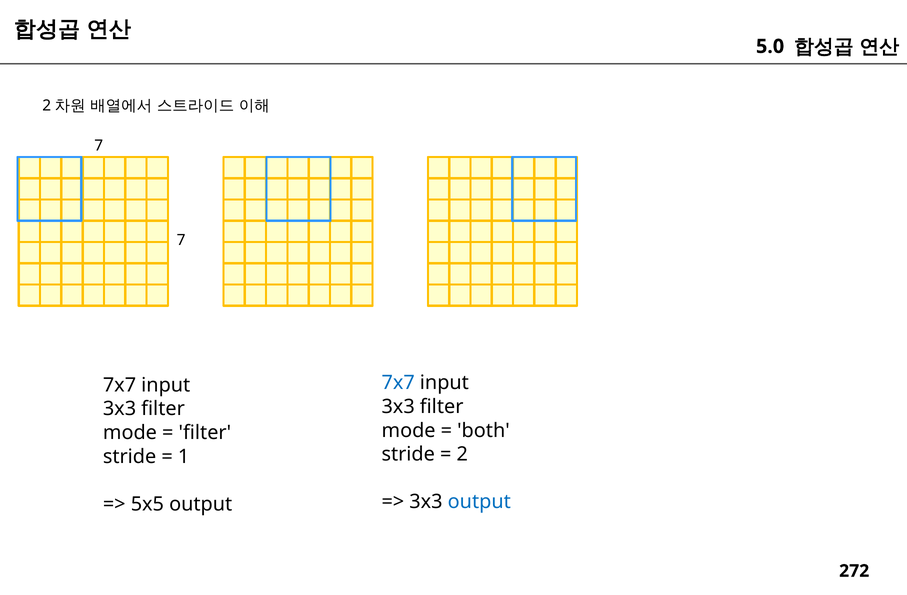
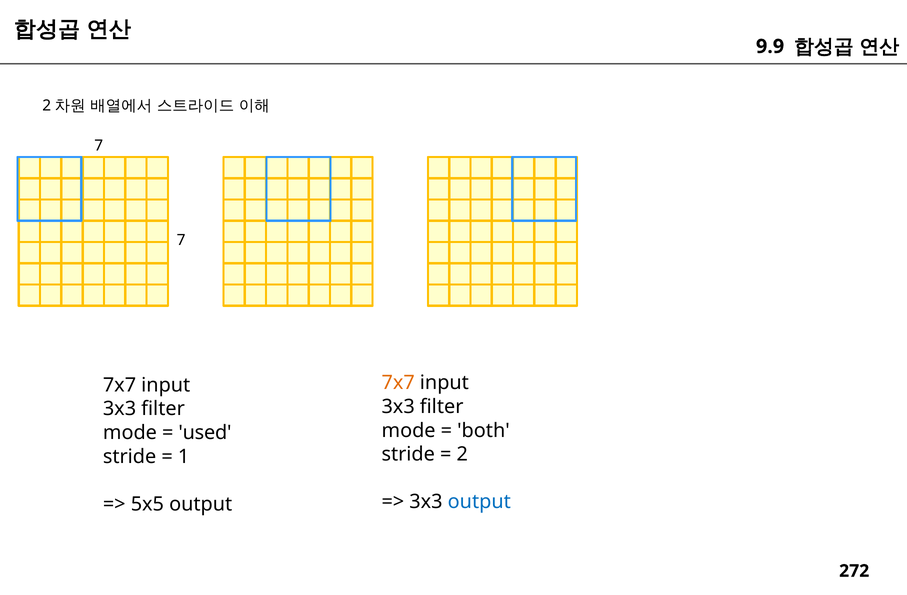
5.0: 5.0 -> 9.9
7x7 at (398, 383) colour: blue -> orange
filter at (205, 433): filter -> used
